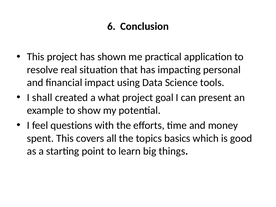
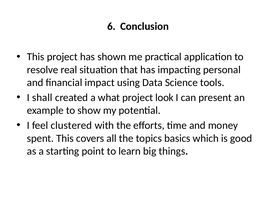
goal: goal -> look
questions: questions -> clustered
